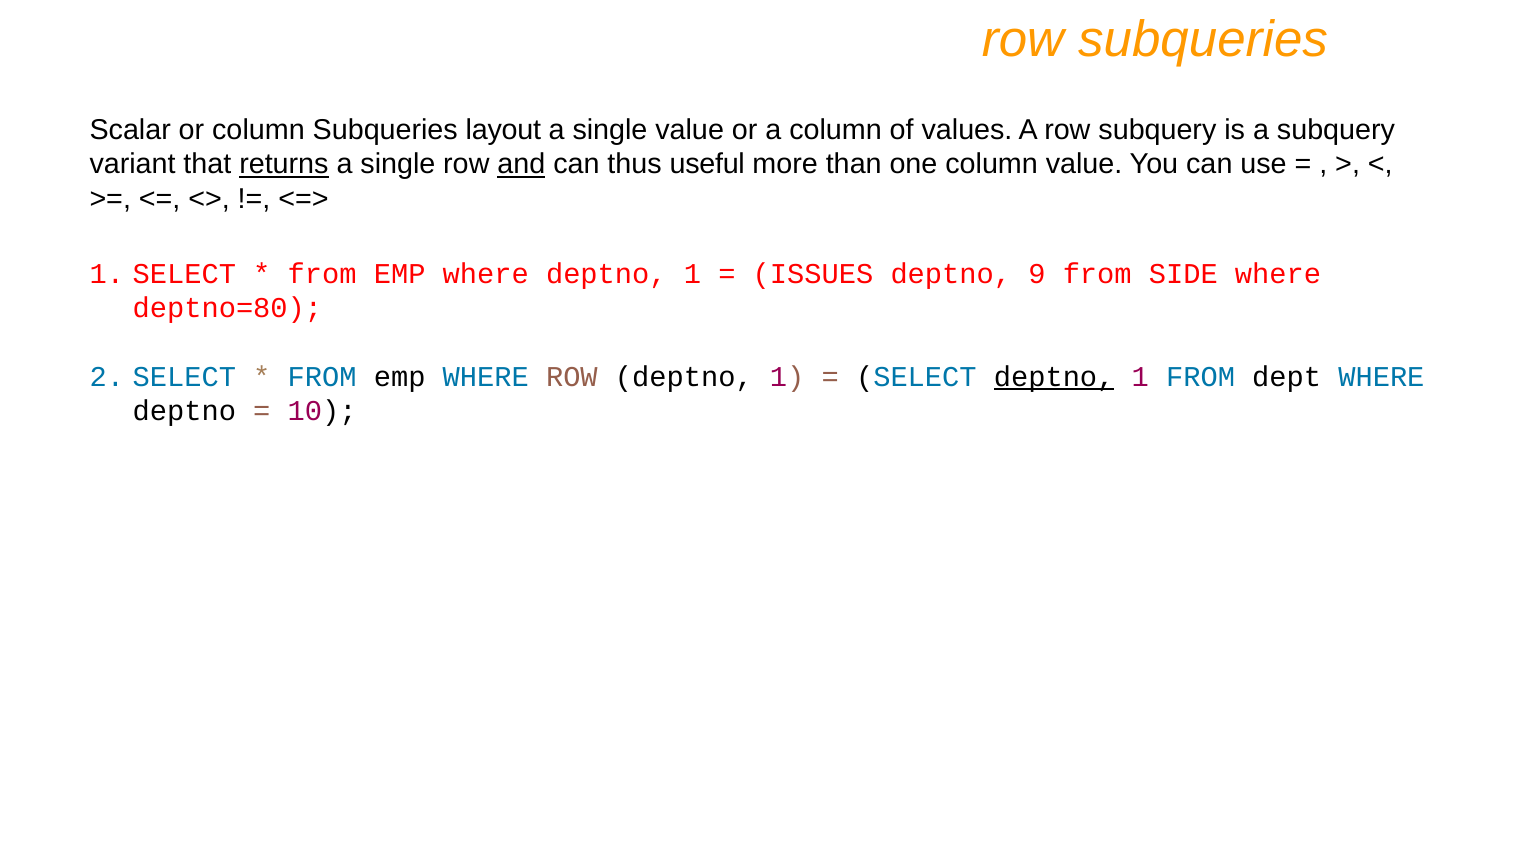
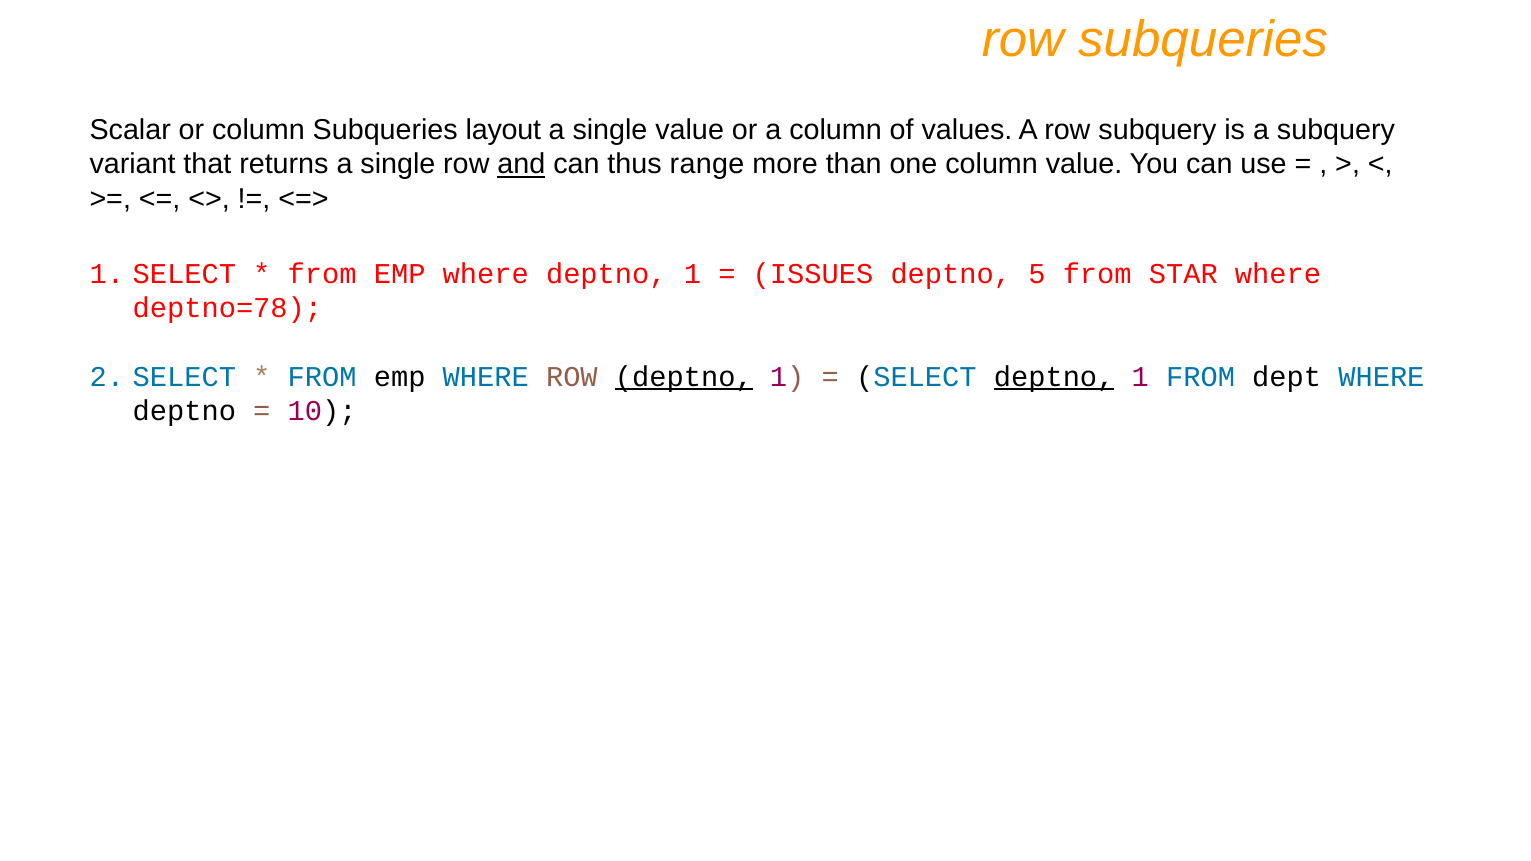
returns underline: present -> none
useful: useful -> range
9: 9 -> 5
SIDE: SIDE -> STAR
deptno=80: deptno=80 -> deptno=78
deptno at (684, 377) underline: none -> present
